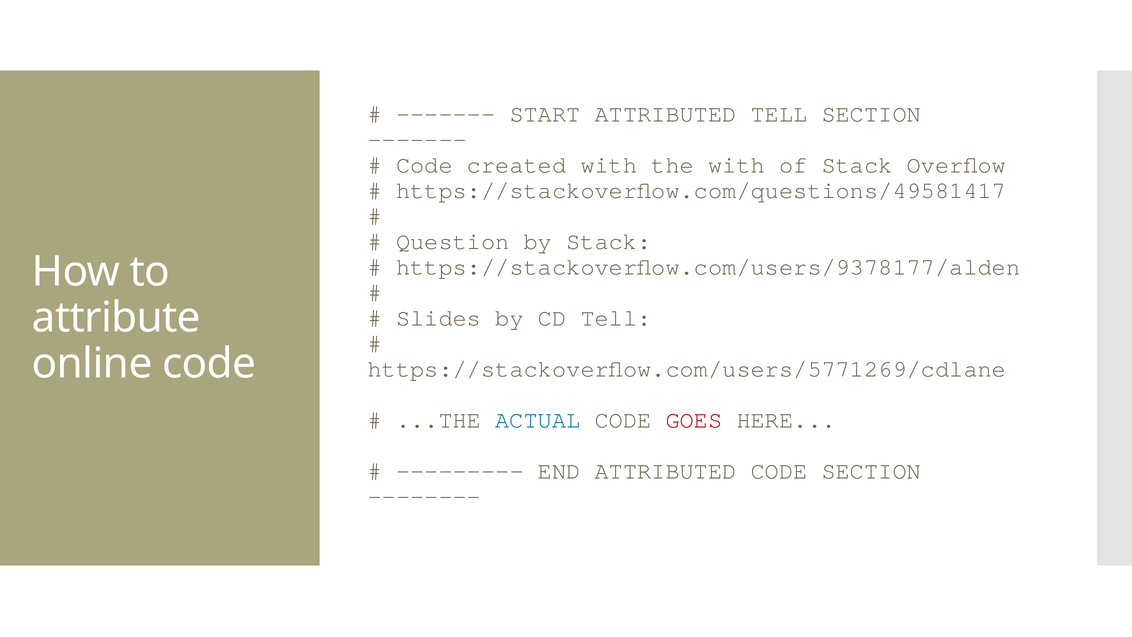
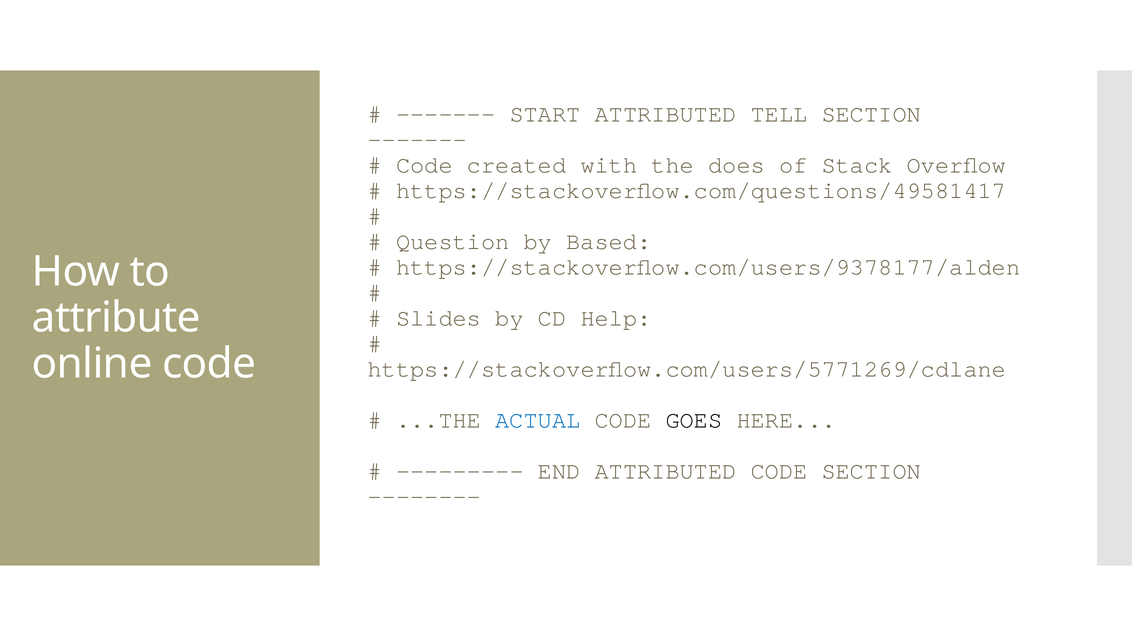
the with: with -> does
by Stack: Stack -> Based
CD Tell: Tell -> Help
GOES colour: red -> black
